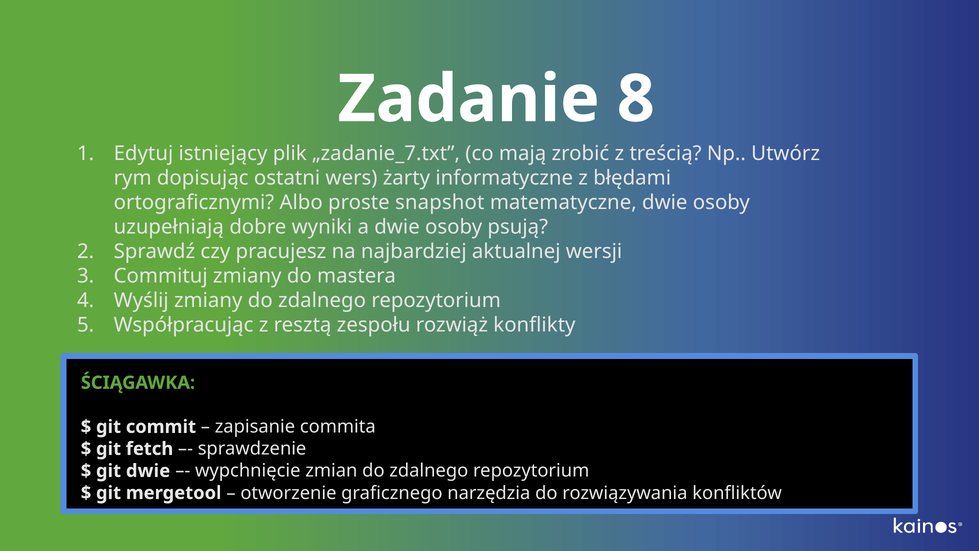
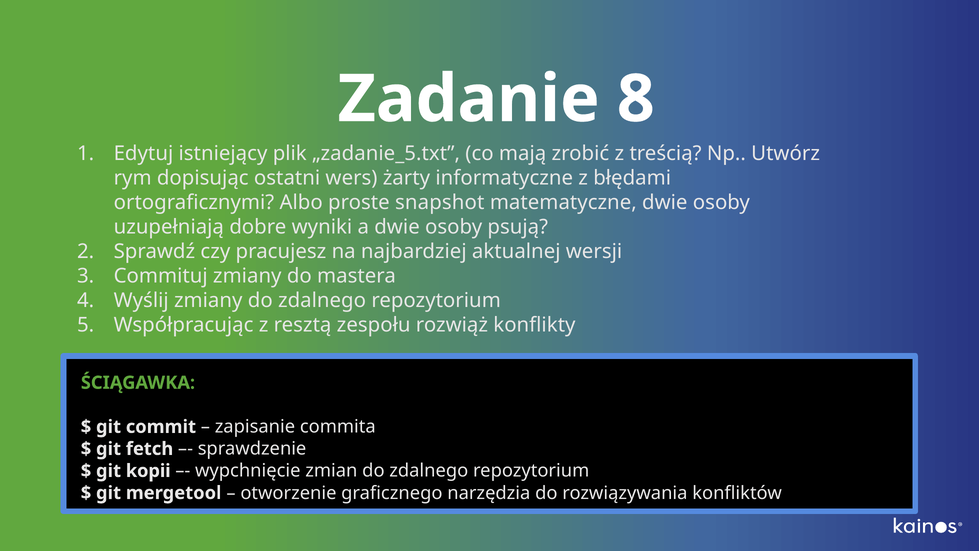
„zadanie_7.txt: „zadanie_7.txt -> „zadanie_5.txt
git dwie: dwie -> kopii
